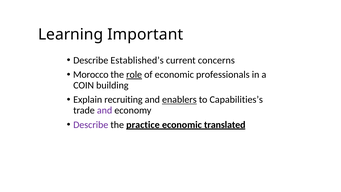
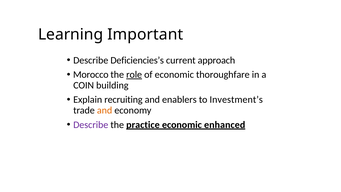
Established’s: Established’s -> Deficiencies’s
concerns: concerns -> approach
professionals: professionals -> thoroughfare
enablers underline: present -> none
Capabilities’s: Capabilities’s -> Investment’s
and at (105, 110) colour: purple -> orange
translated: translated -> enhanced
